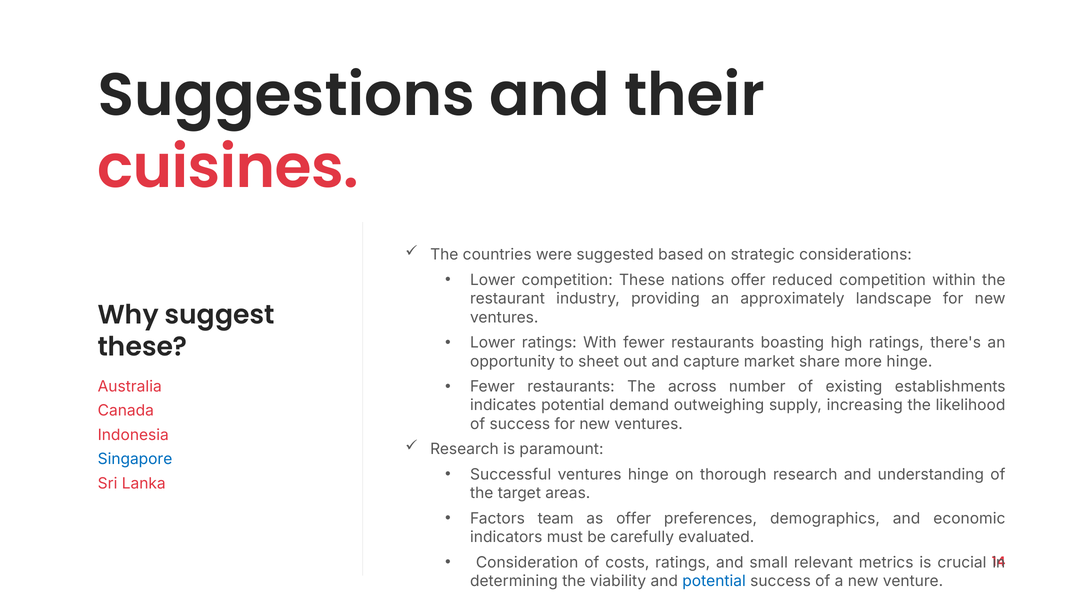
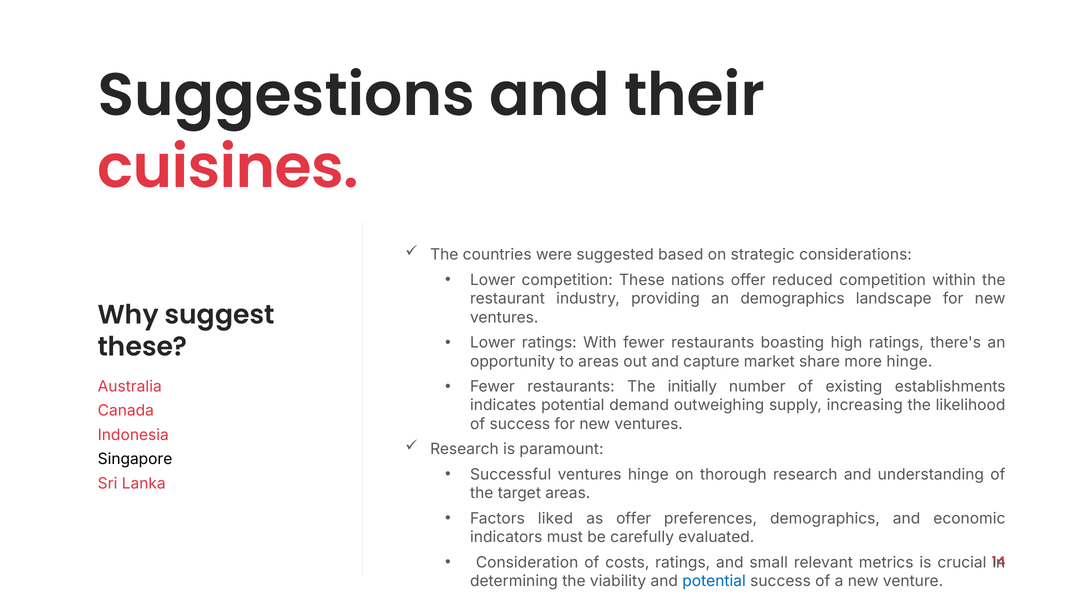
an approximately: approximately -> demographics
to sheet: sheet -> areas
across: across -> initially
Singapore colour: blue -> black
team: team -> liked
